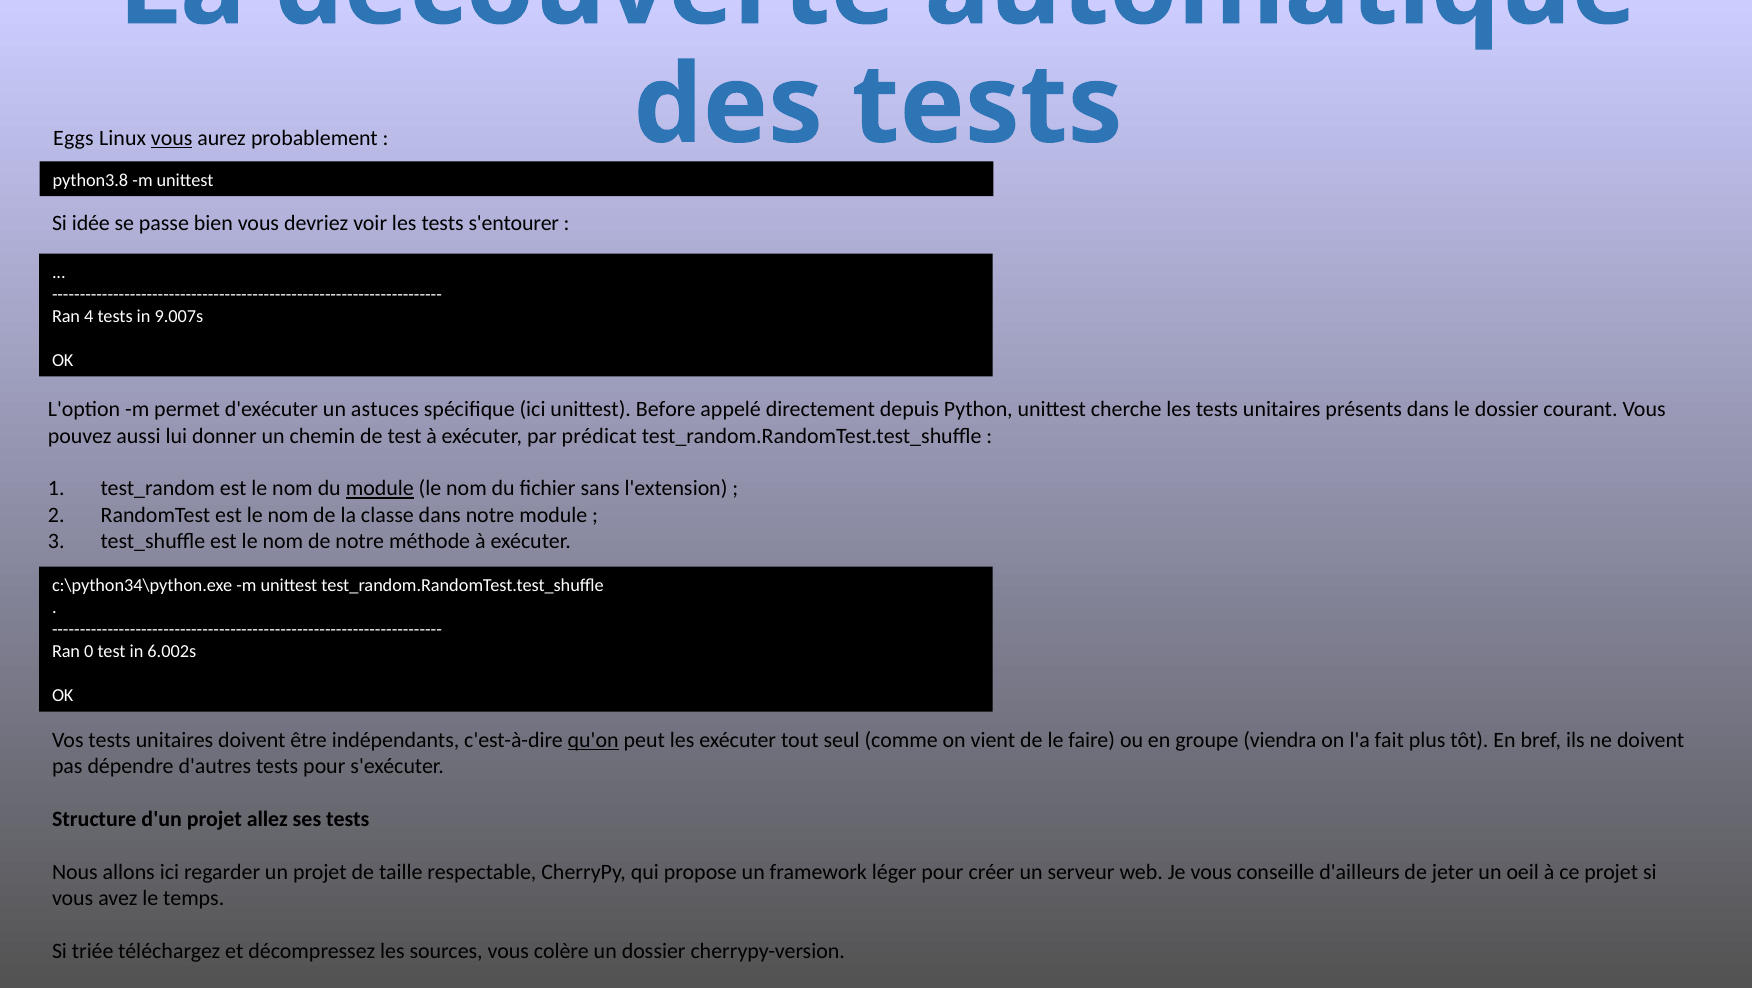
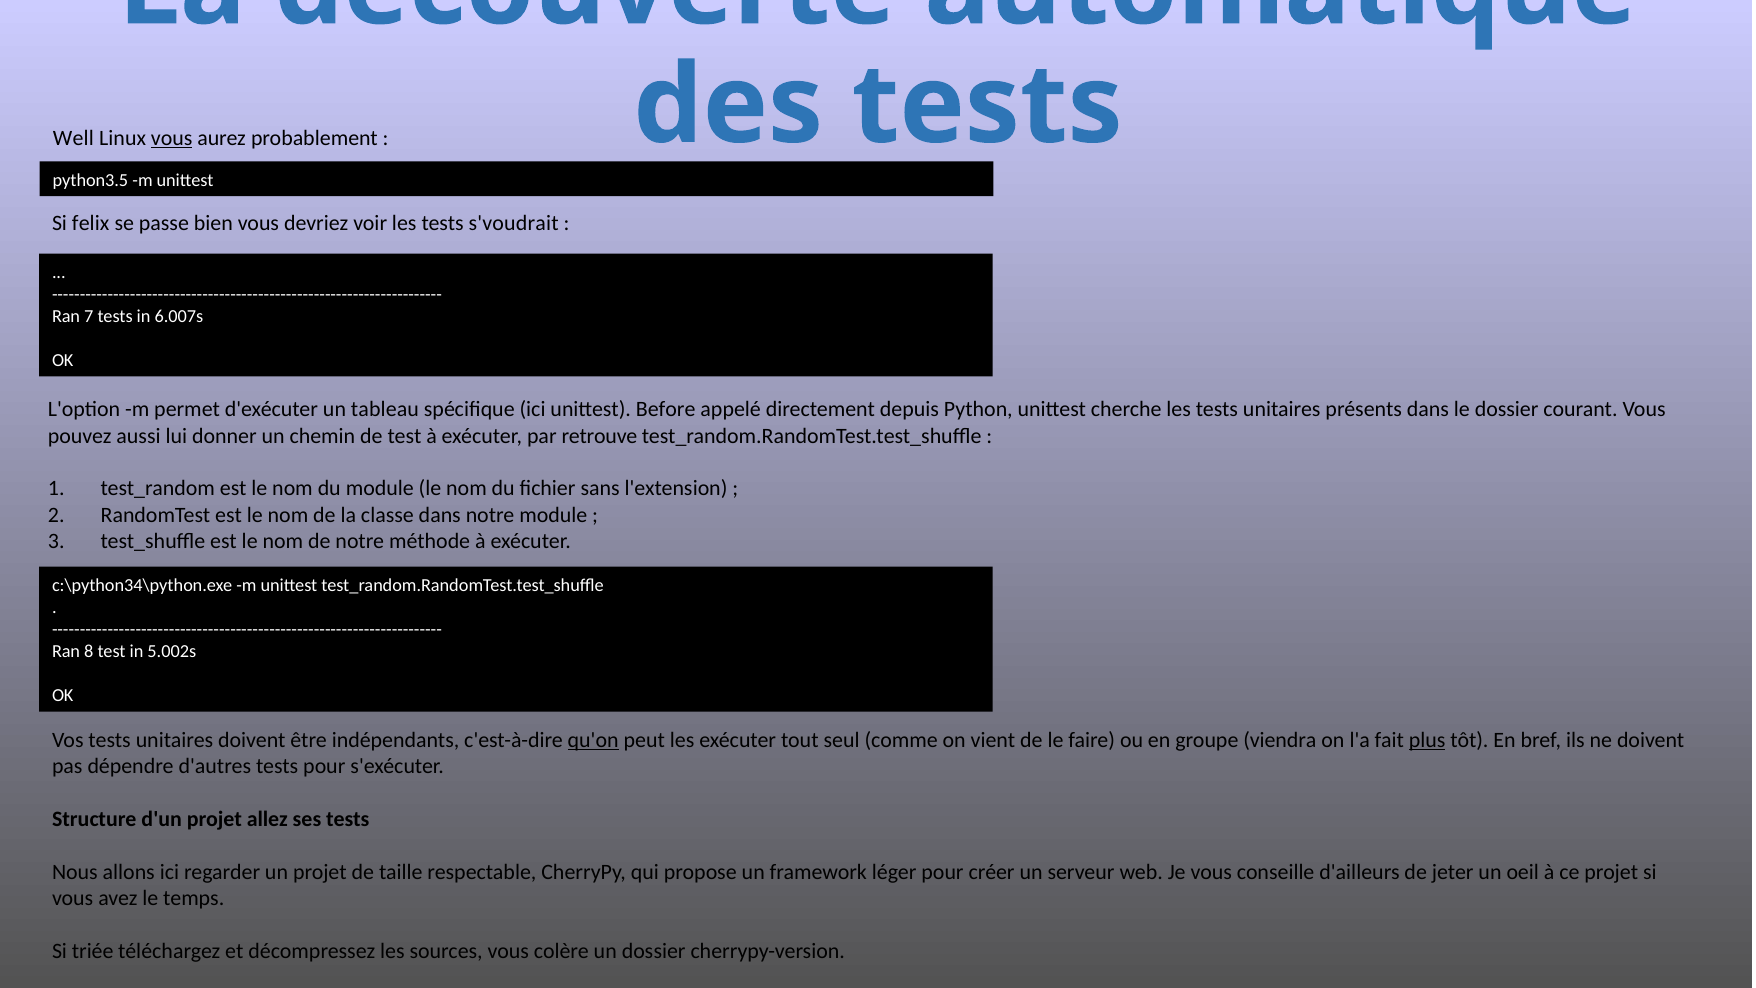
Eggs: Eggs -> Well
python3.8: python3.8 -> python3.5
idée: idée -> felix
s'entourer: s'entourer -> s'voudrait
4: 4 -> 7
9.007s: 9.007s -> 6.007s
astuces: astuces -> tableau
prédicat: prédicat -> retrouve
module at (380, 488) underline: present -> none
0: 0 -> 8
6.002s: 6.002s -> 5.002s
plus underline: none -> present
